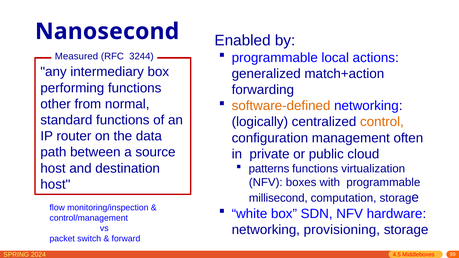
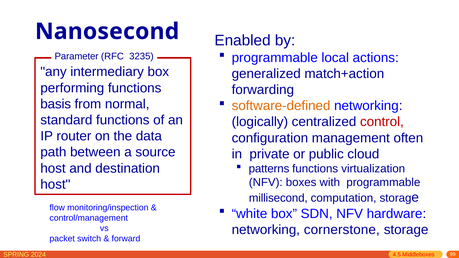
Measured: Measured -> Parameter
3244: 3244 -> 3235
other: other -> basis
control colour: orange -> red
provisioning: provisioning -> cornerstone
